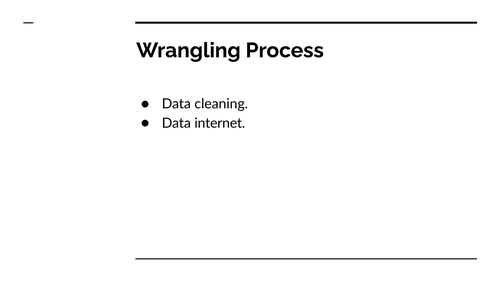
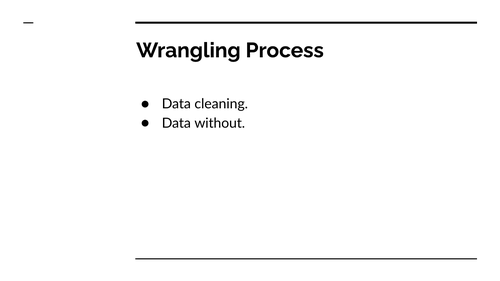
internet: internet -> without
